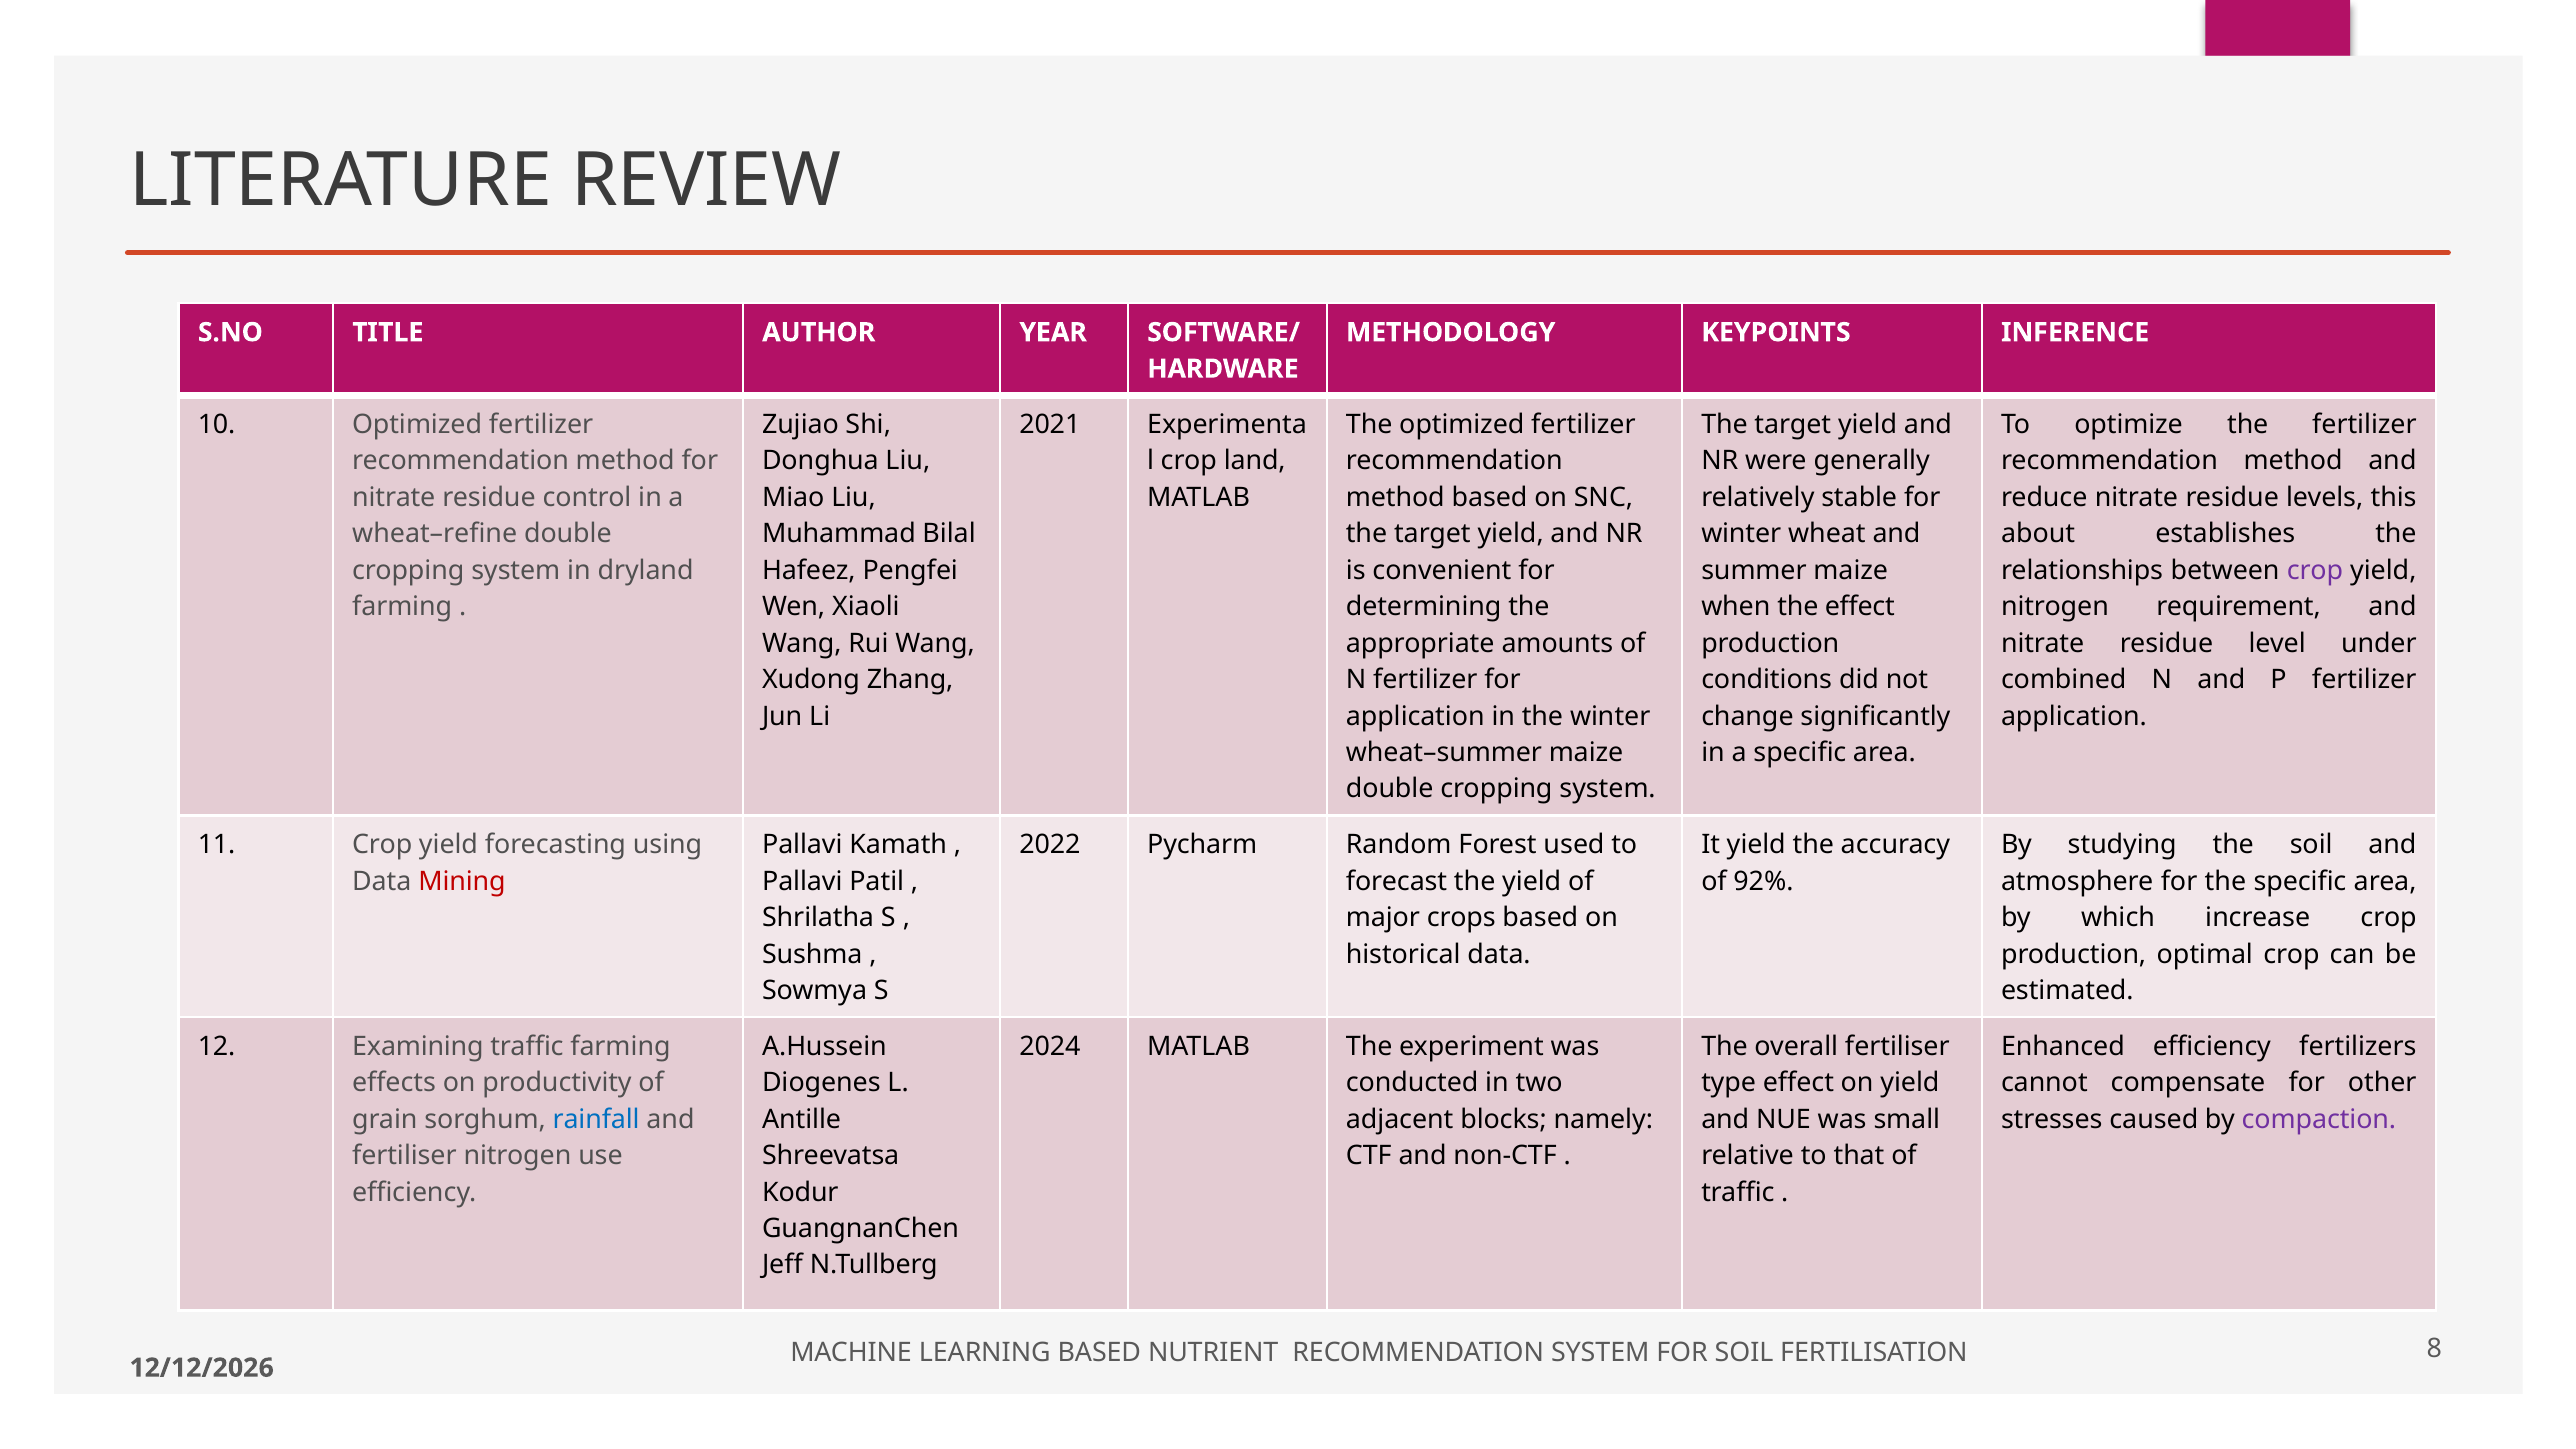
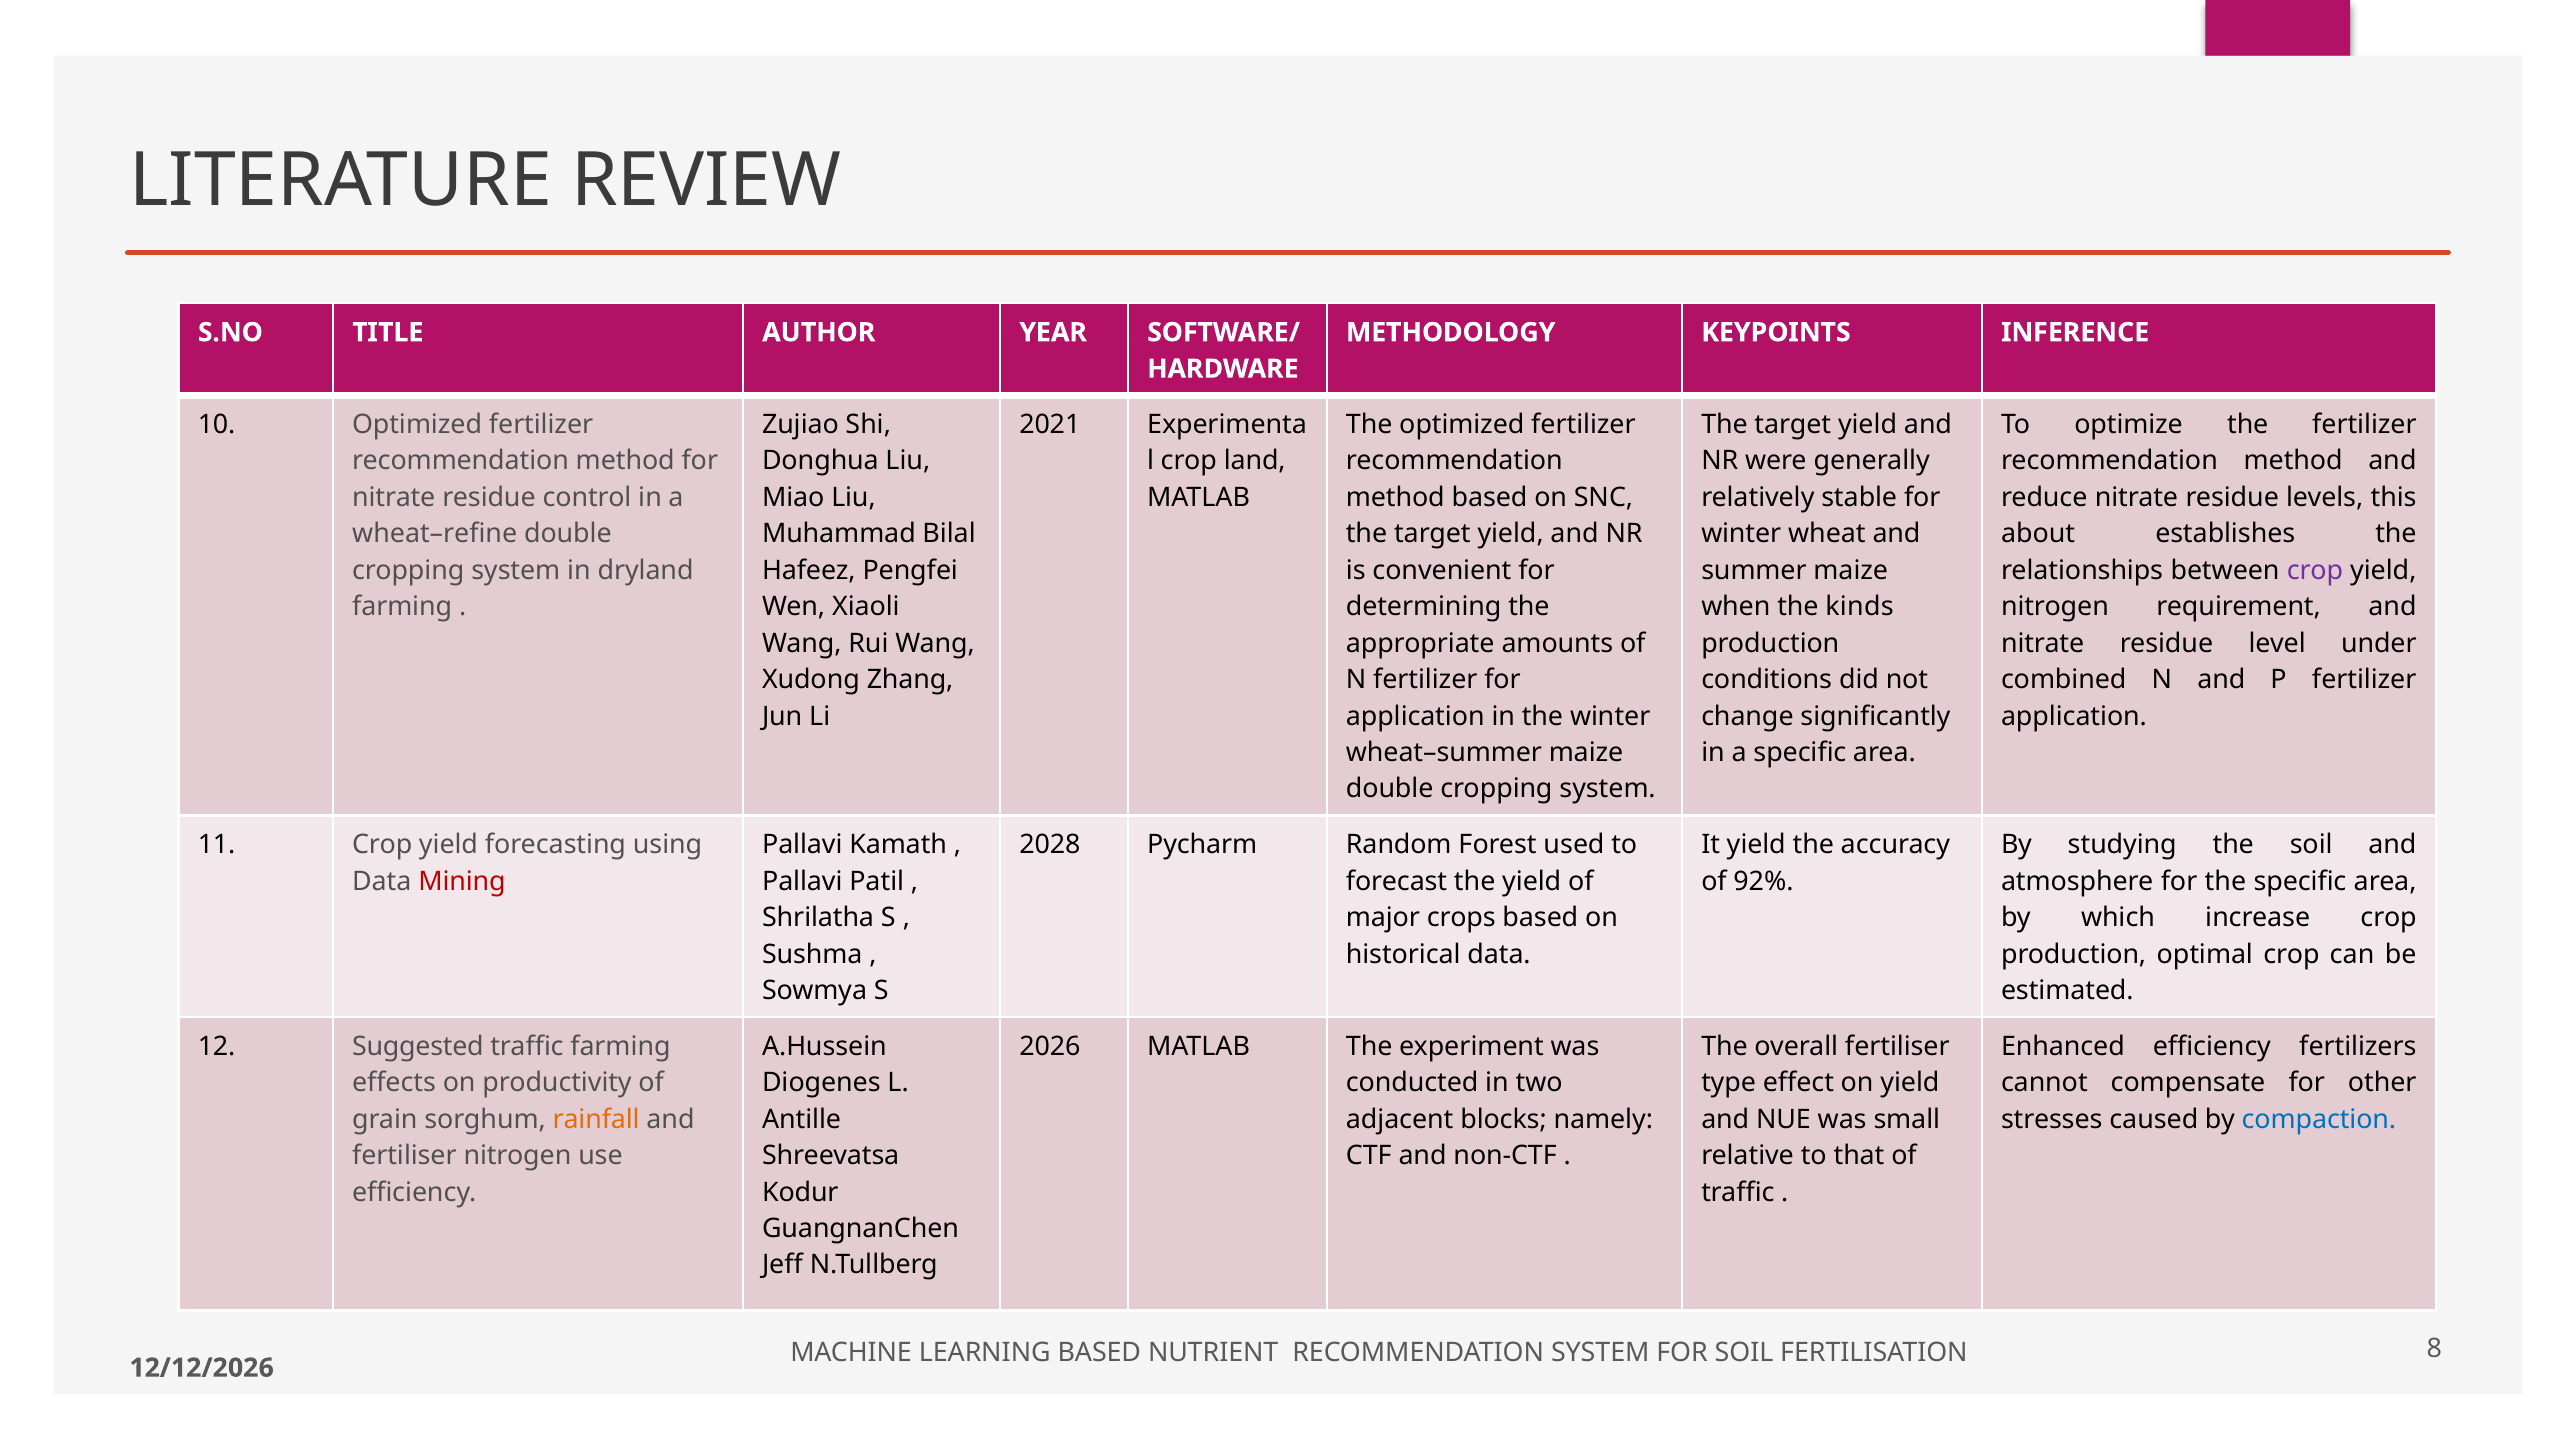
the effect: effect -> kinds
2022: 2022 -> 2028
Examining: Examining -> Suggested
2024: 2024 -> 2026
rainfall colour: blue -> orange
compaction colour: purple -> blue
